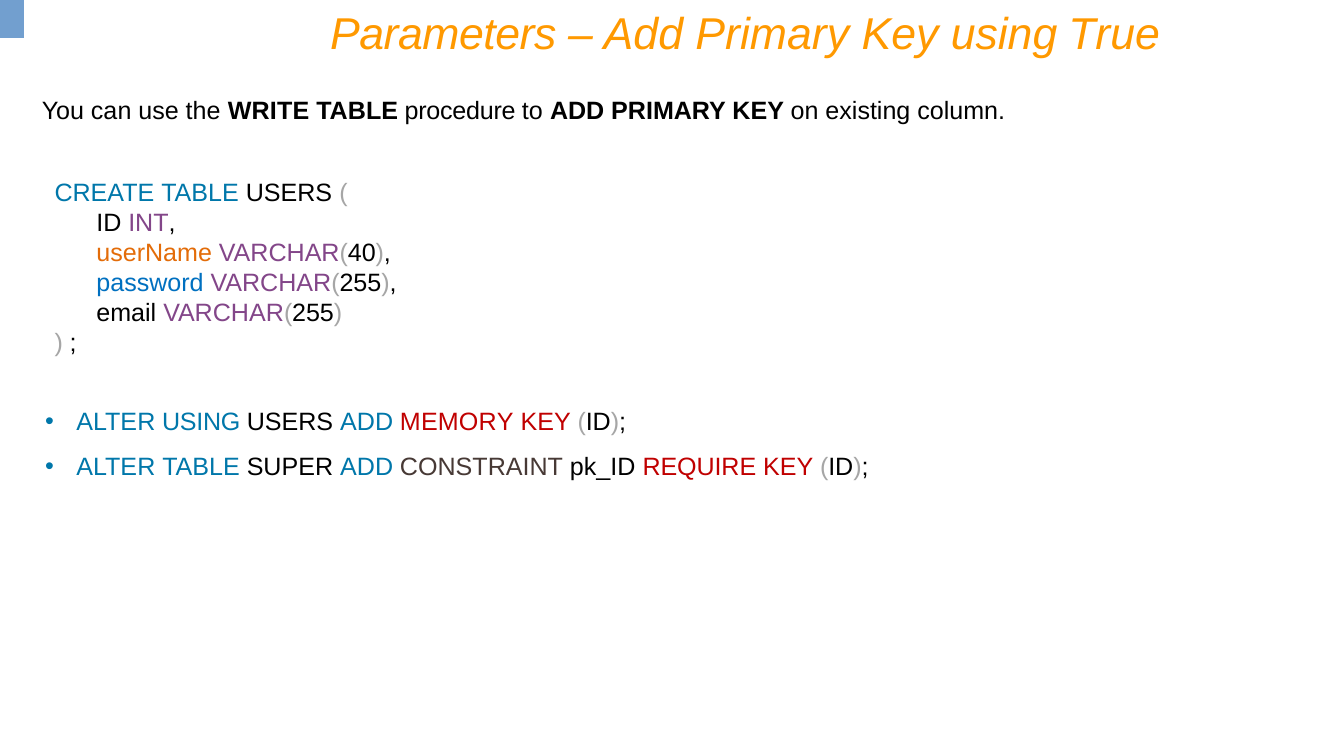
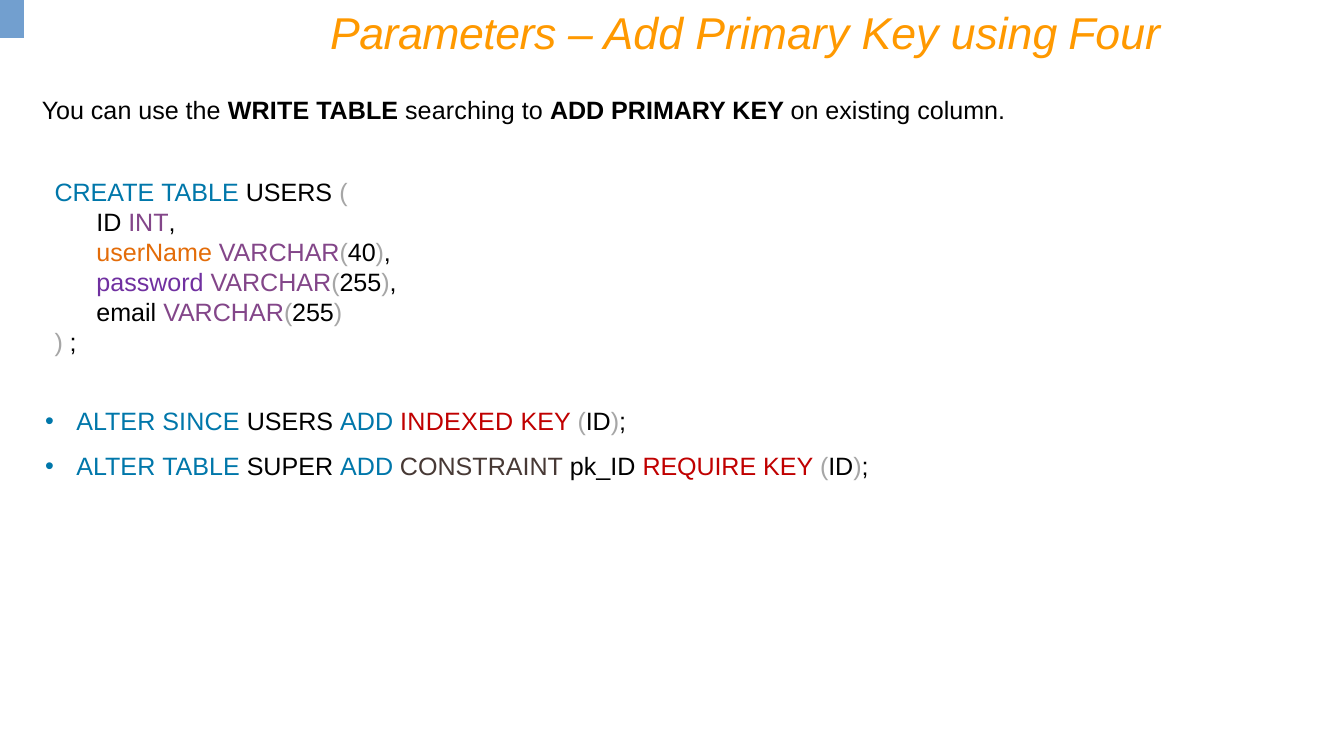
True: True -> Four
procedure: procedure -> searching
password colour: blue -> purple
ALTER USING: USING -> SINCE
MEMORY: MEMORY -> INDEXED
